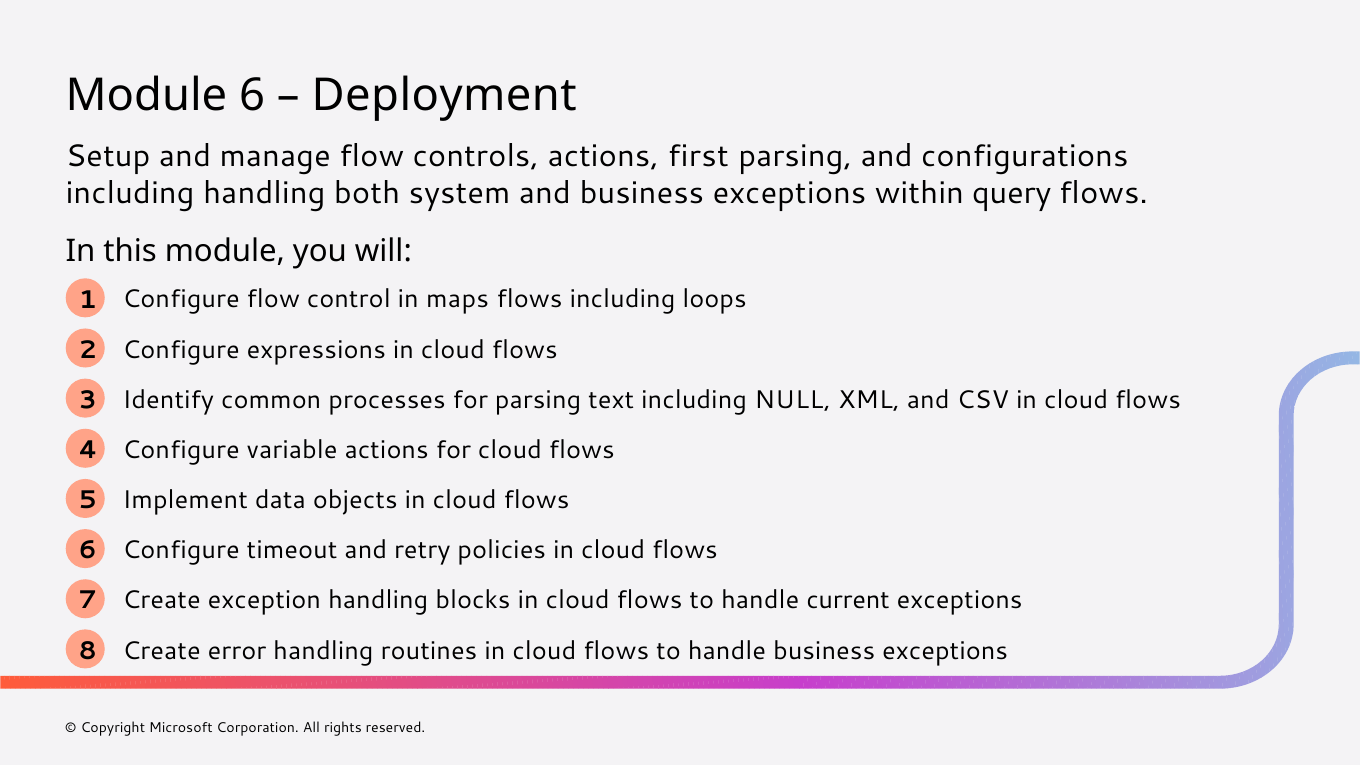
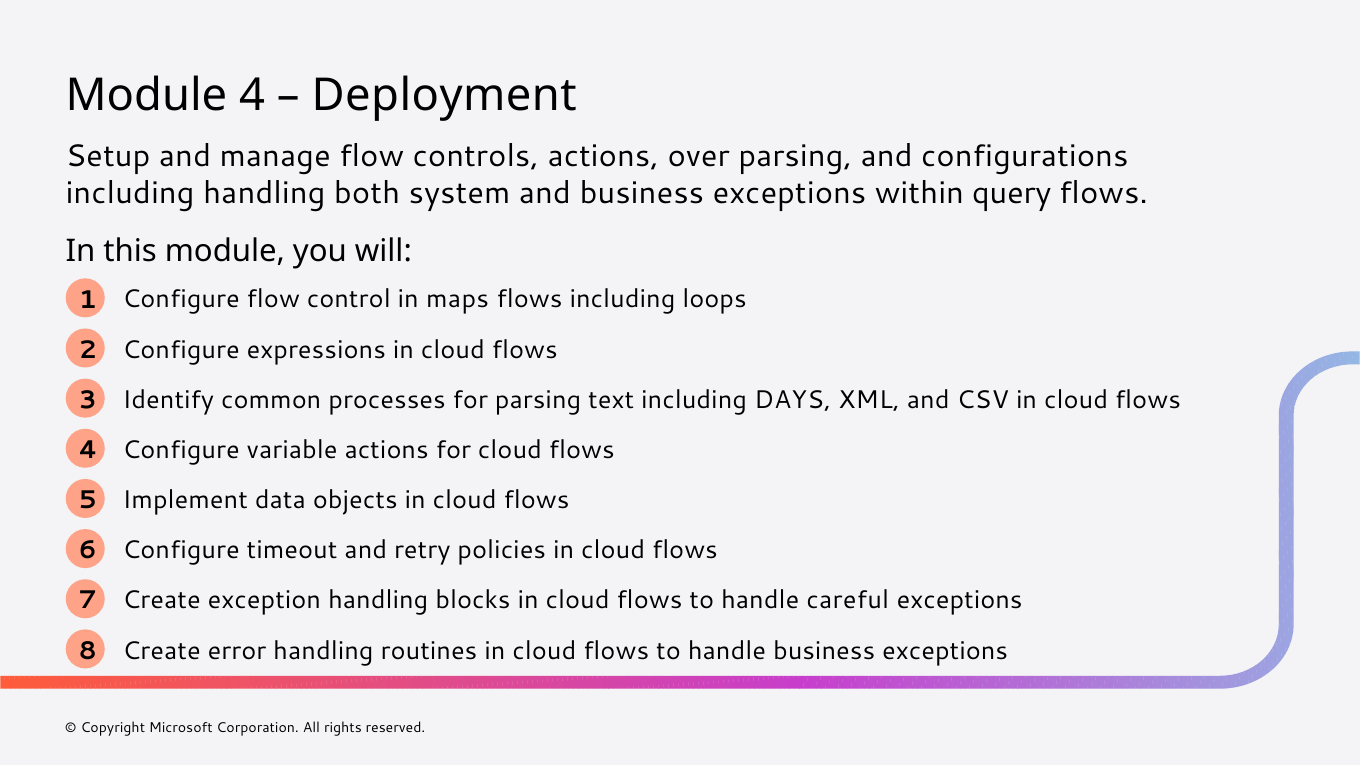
Module 6: 6 -> 4
first: first -> over
NULL: NULL -> DAYS
current: current -> careful
